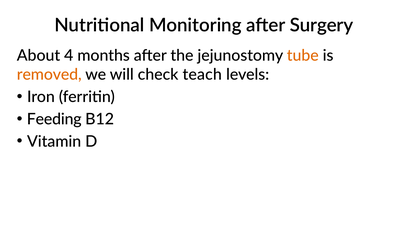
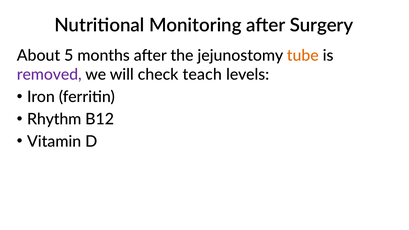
4: 4 -> 5
removed colour: orange -> purple
Feeding: Feeding -> Rhythm
